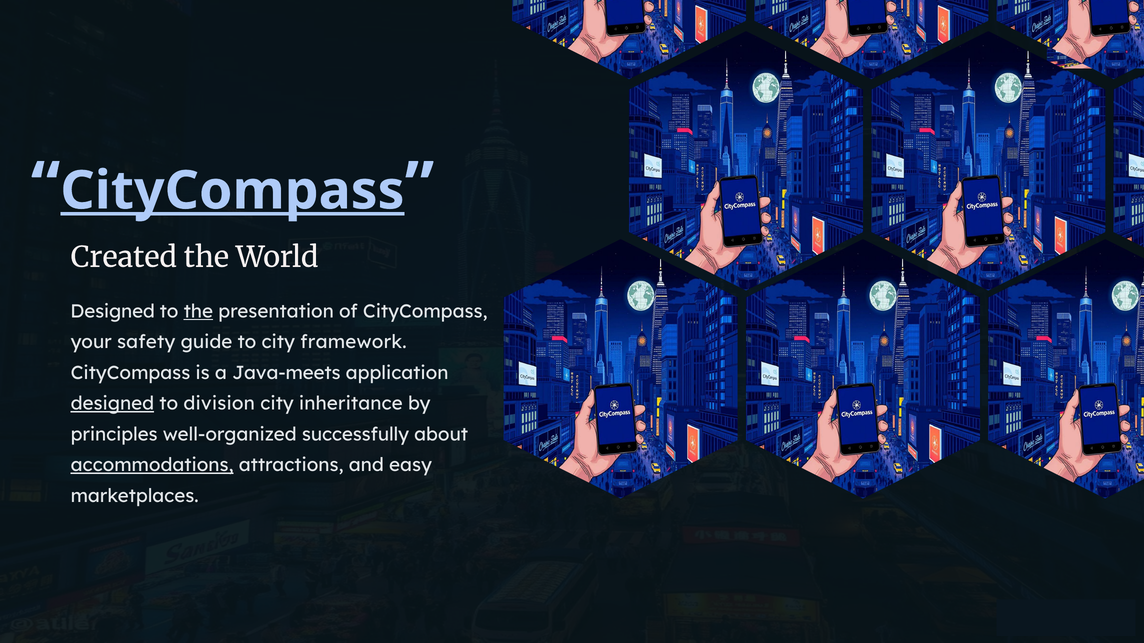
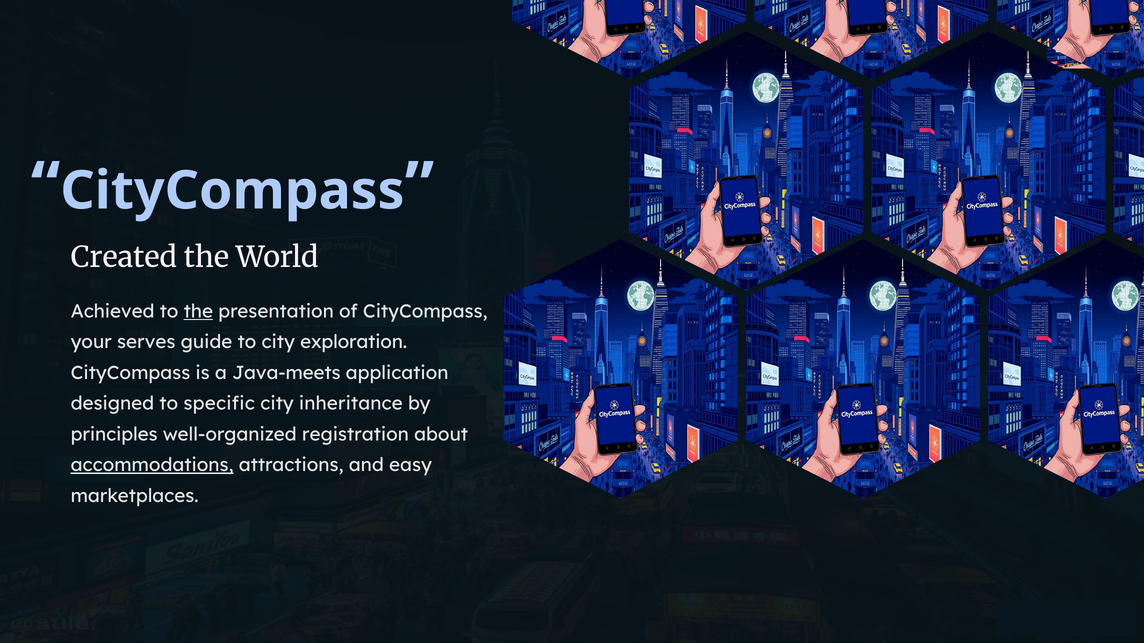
CityCompass at (232, 191) underline: present -> none
Designed at (113, 312): Designed -> Achieved
safety: safety -> serves
framework: framework -> exploration
designed at (112, 404) underline: present -> none
division: division -> specific
successfully: successfully -> registration
